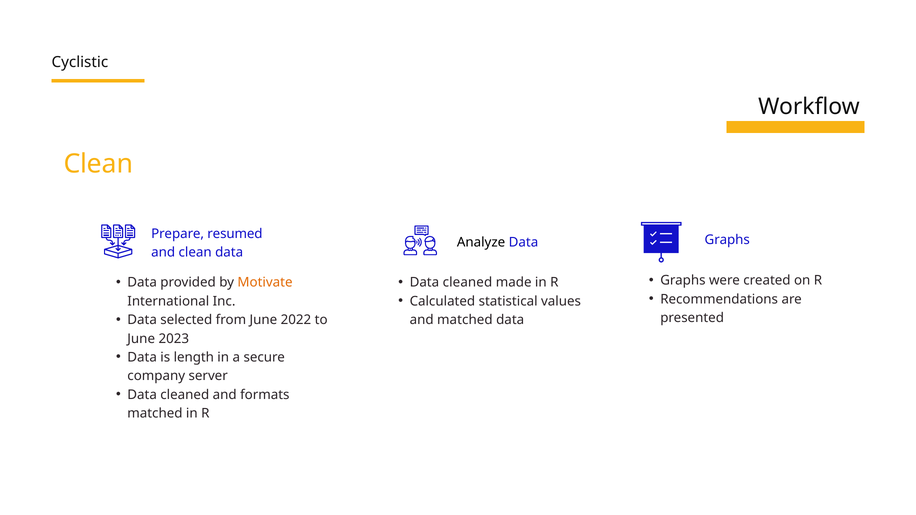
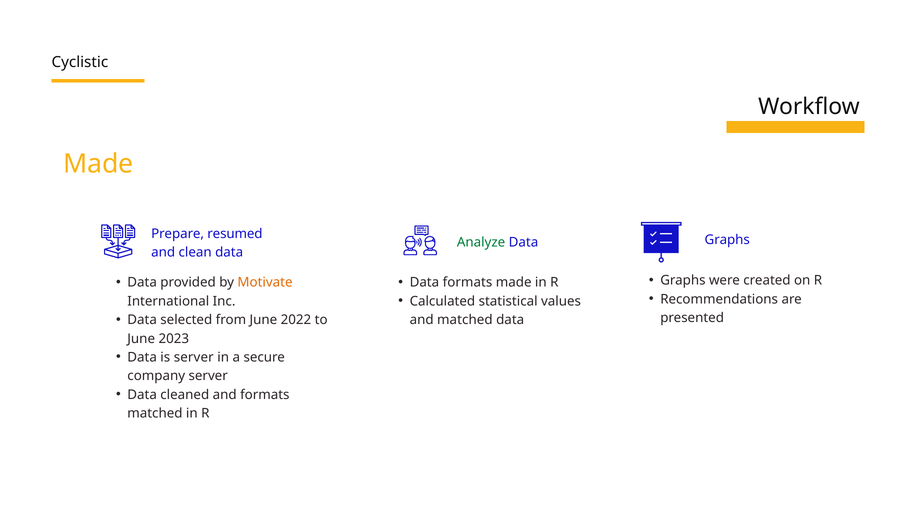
Clean at (98, 164): Clean -> Made
Analyze colour: black -> green
cleaned at (467, 283): cleaned -> formats
is length: length -> server
